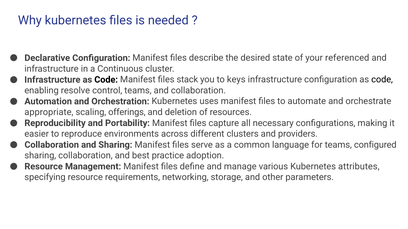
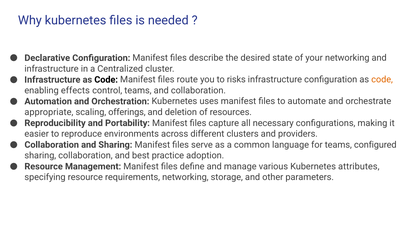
your referenced: referenced -> networking
Continuous: Continuous -> Centralized
stack: stack -> route
keys: keys -> risks
code at (382, 80) colour: black -> orange
resolve: resolve -> effects
